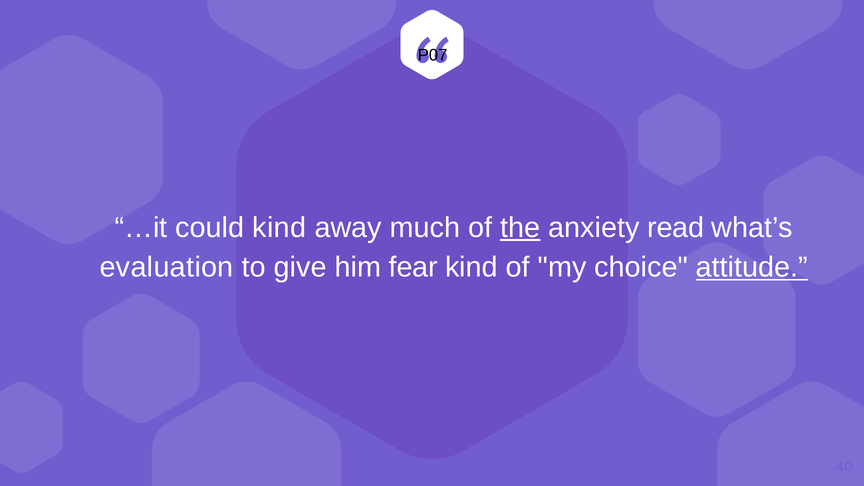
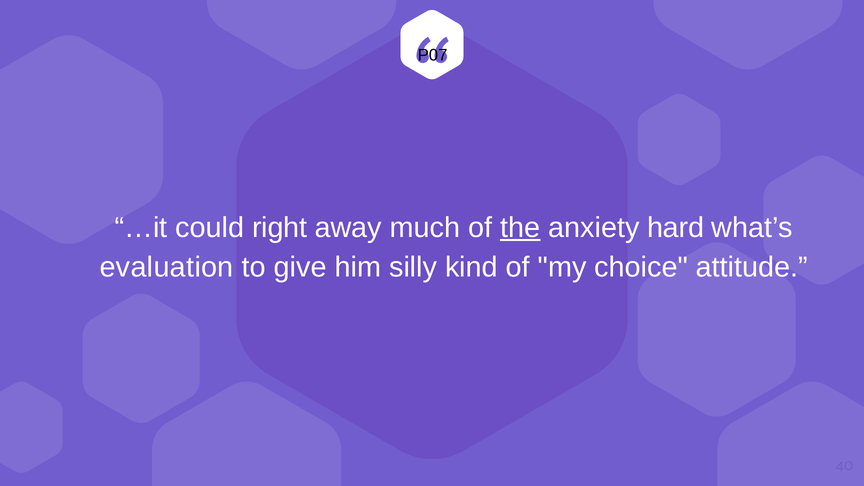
could kind: kind -> right
read: read -> hard
fear: fear -> silly
attitude underline: present -> none
